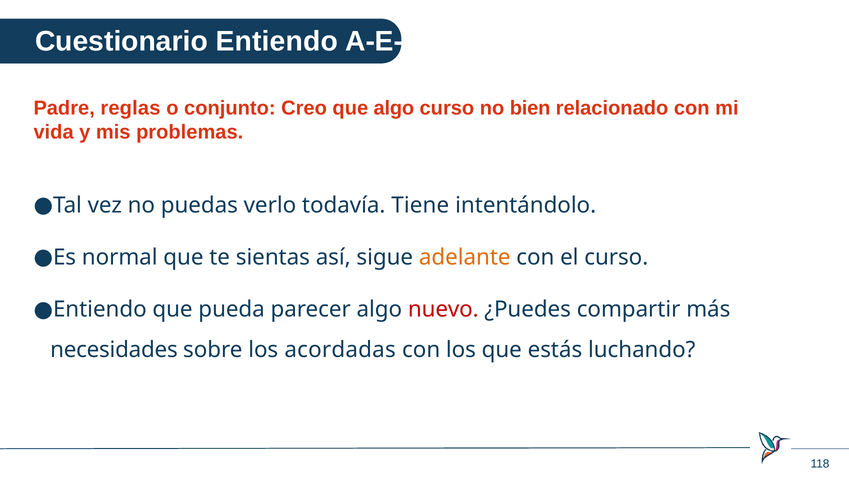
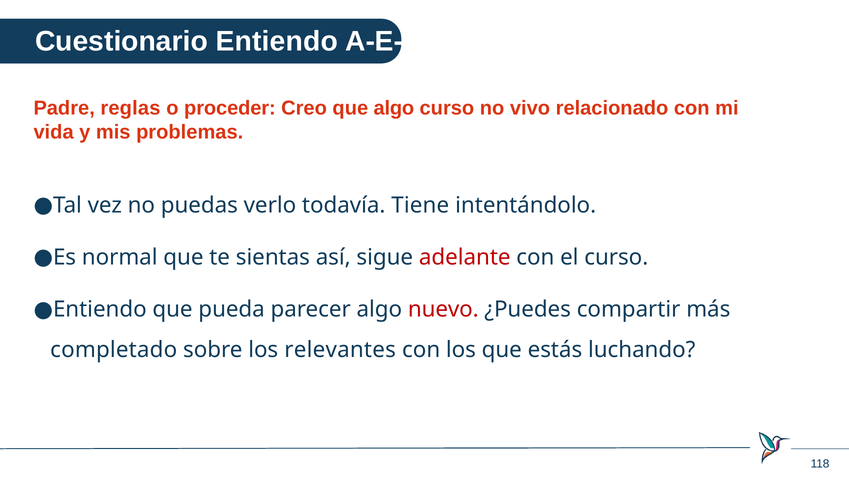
conjunto: conjunto -> proceder
bien: bien -> vivo
adelante colour: orange -> red
necesidades: necesidades -> completado
acordadas: acordadas -> relevantes
